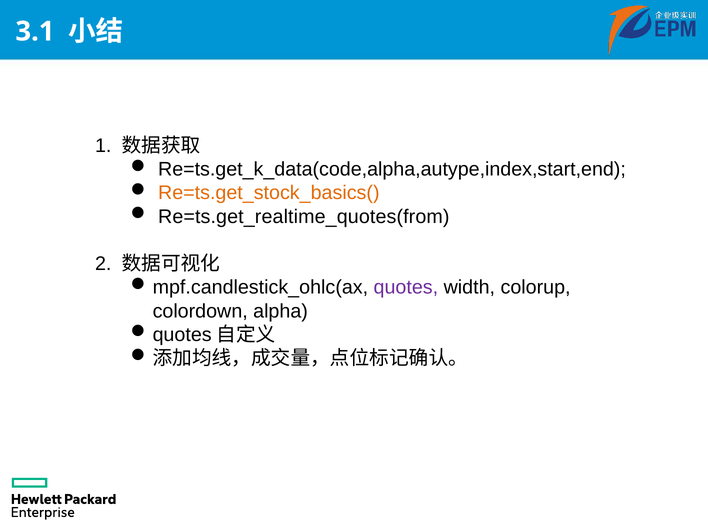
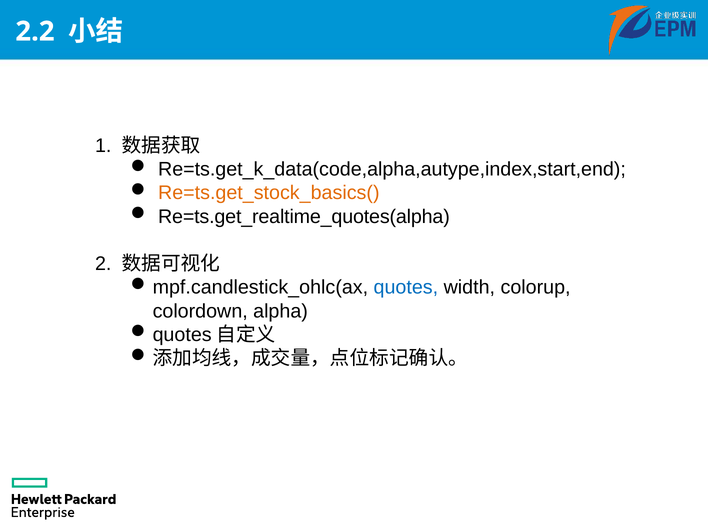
3.1: 3.1 -> 2.2
Re=ts.get_realtime_quotes(from: Re=ts.get_realtime_quotes(from -> Re=ts.get_realtime_quotes(alpha
quotes colour: purple -> blue
